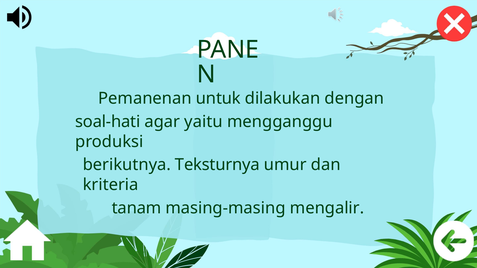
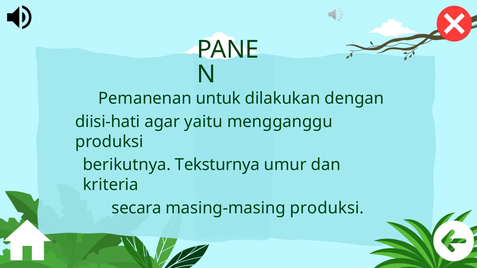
soal-hati: soal-hati -> diisi-hati
tanam: tanam -> secara
masing-masing mengalir: mengalir -> produksi
